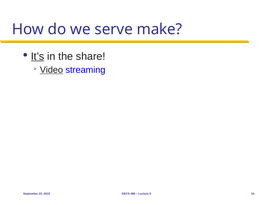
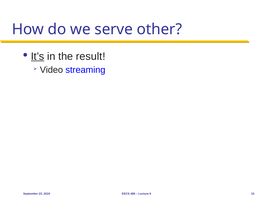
make: make -> other
share: share -> result
Video underline: present -> none
